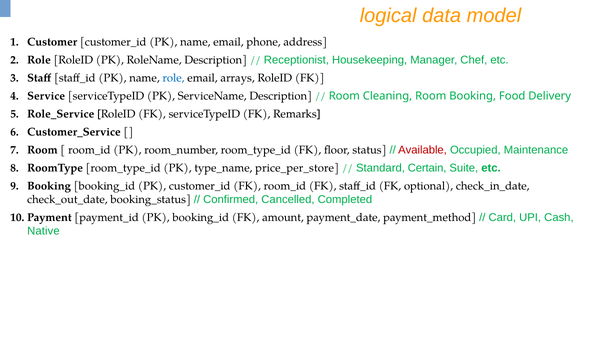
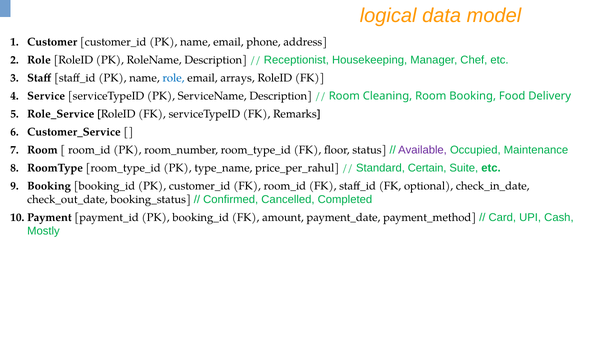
Available colour: red -> purple
price_per_store: price_per_store -> price_per_rahul
Native: Native -> Mostly
